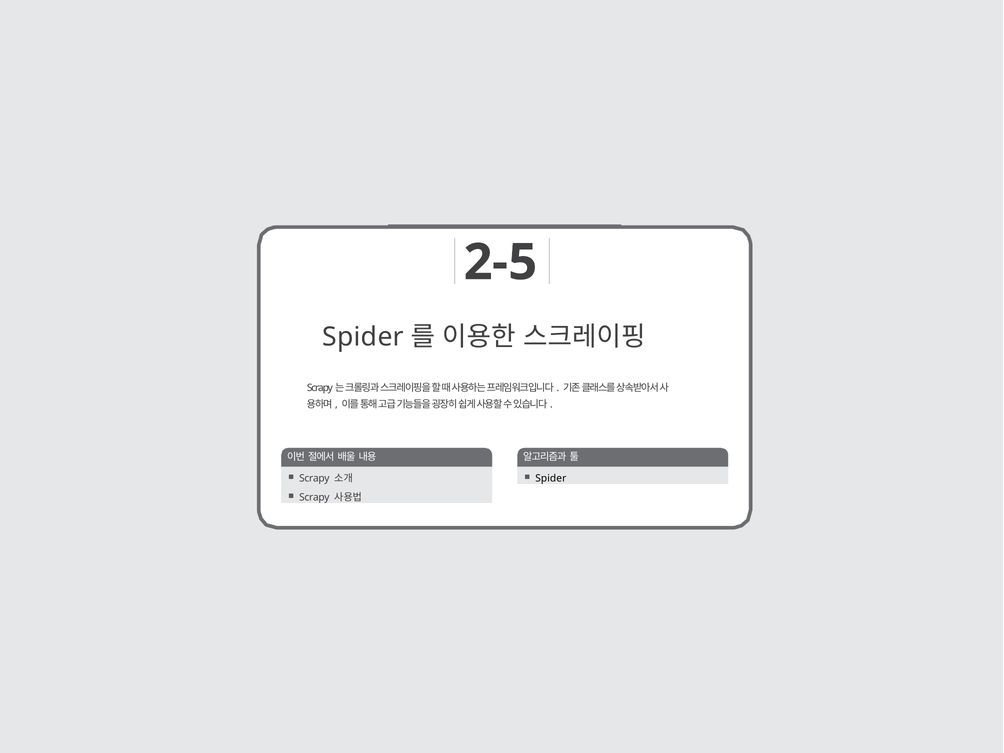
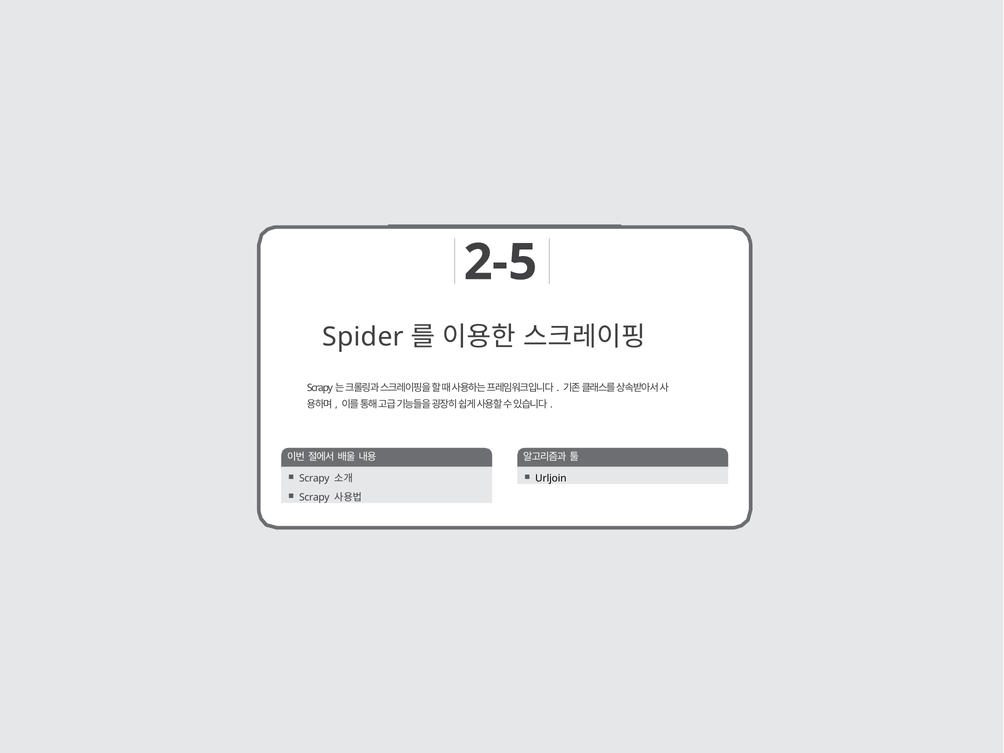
Spider at (551, 479): Spider -> Urljoin
